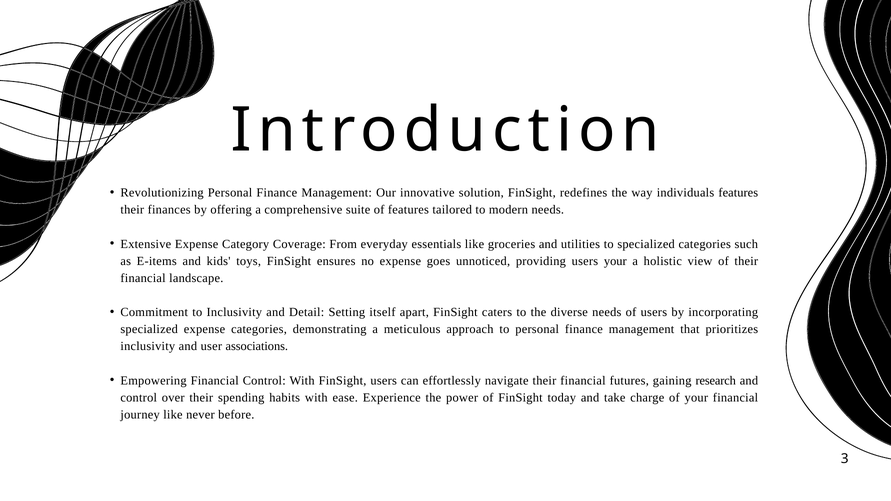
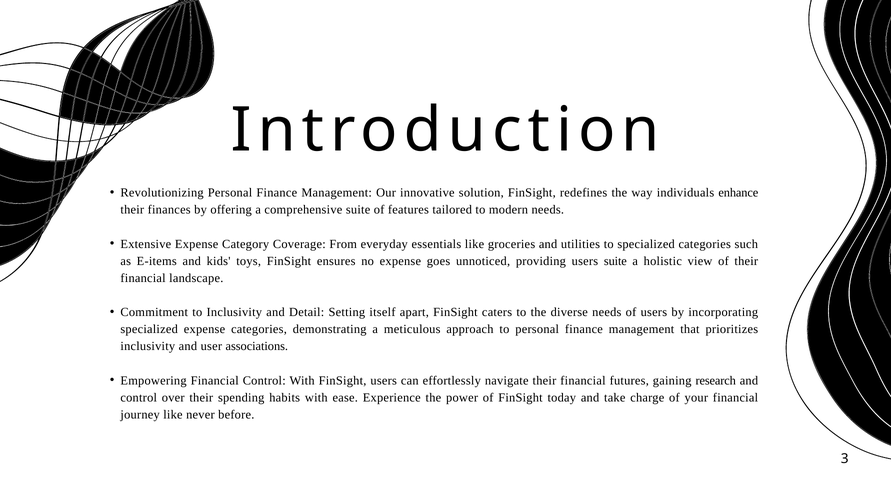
individuals features: features -> enhance
users your: your -> suite
